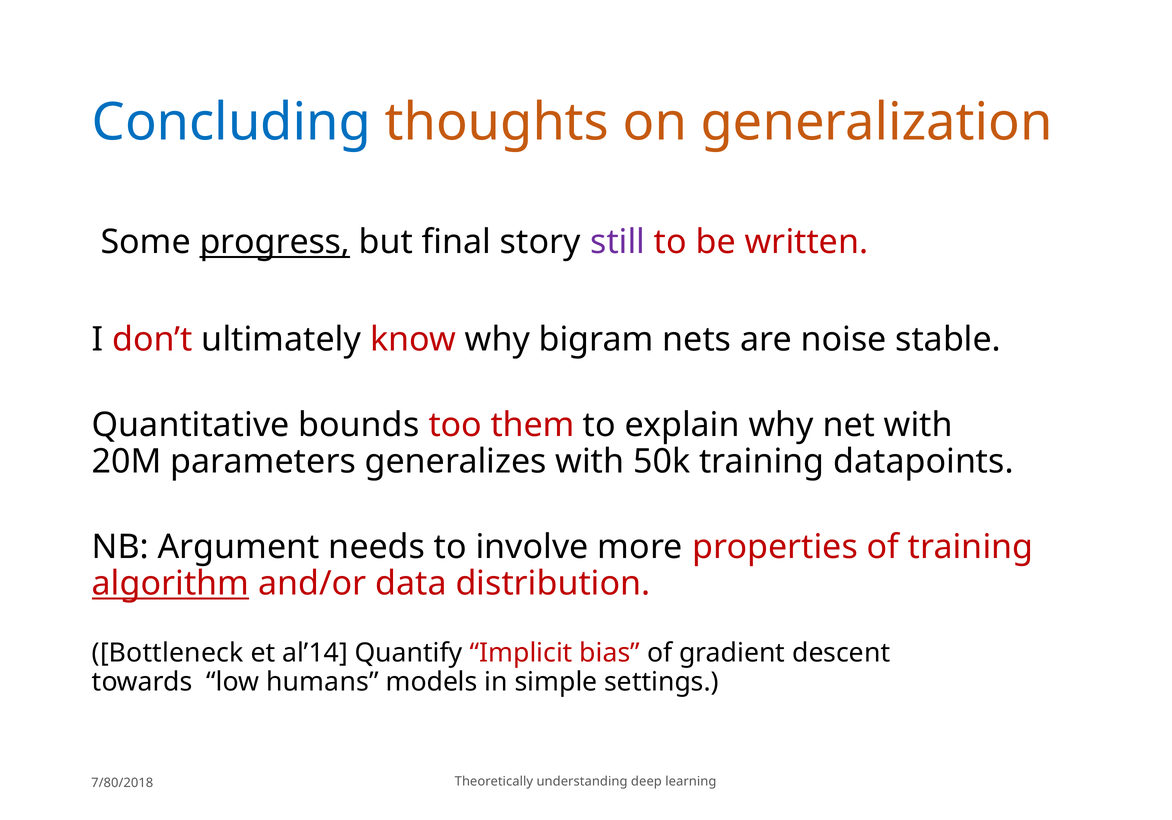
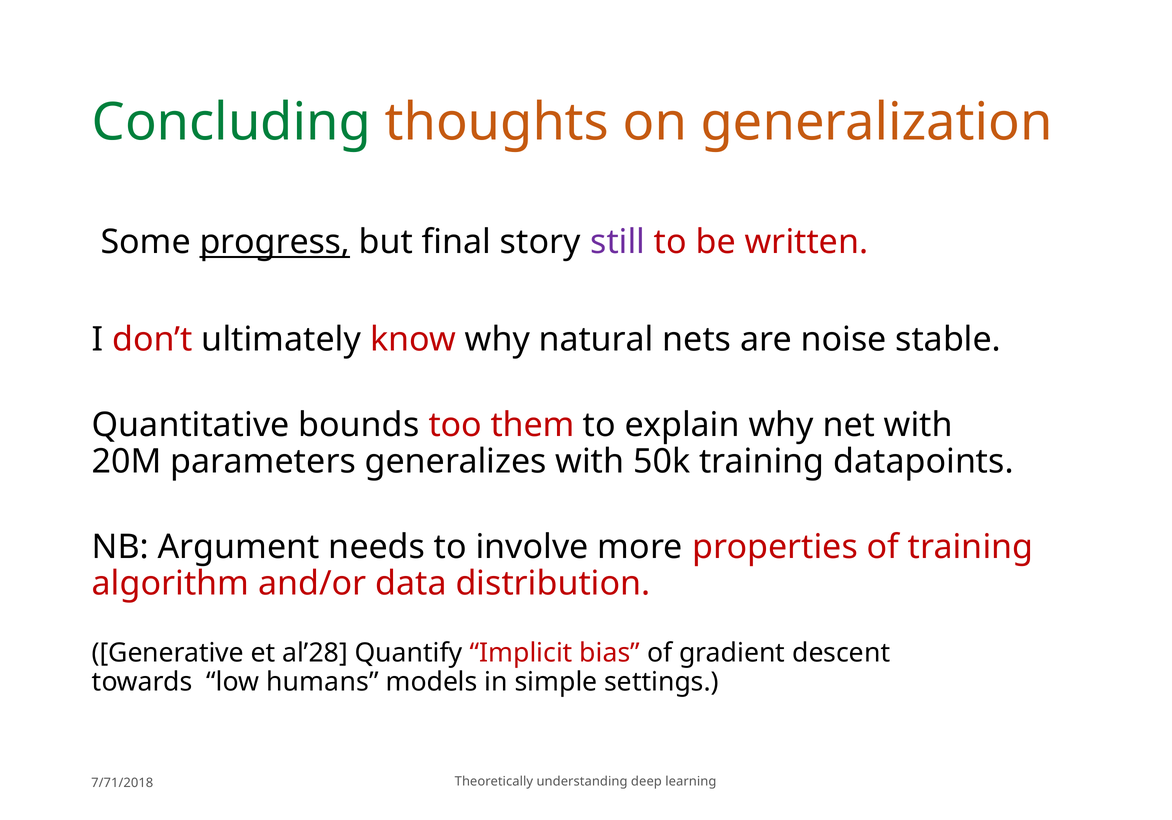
Concluding colour: blue -> green
bigram: bigram -> natural
algorithm underline: present -> none
Bottleneck: Bottleneck -> Generative
al’14: al’14 -> al’28
7/80/2018: 7/80/2018 -> 7/71/2018
